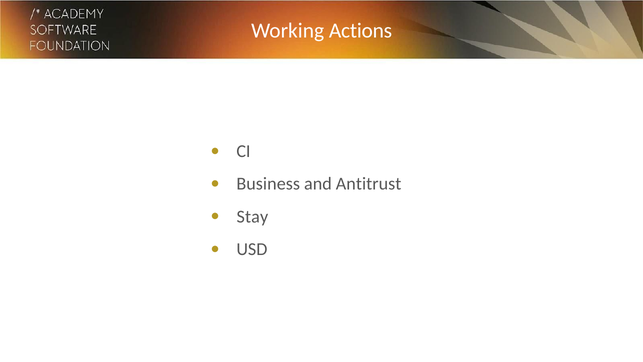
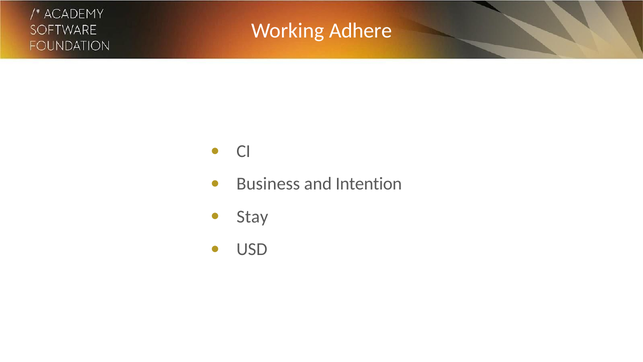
Actions: Actions -> Adhere
Antitrust: Antitrust -> Intention
